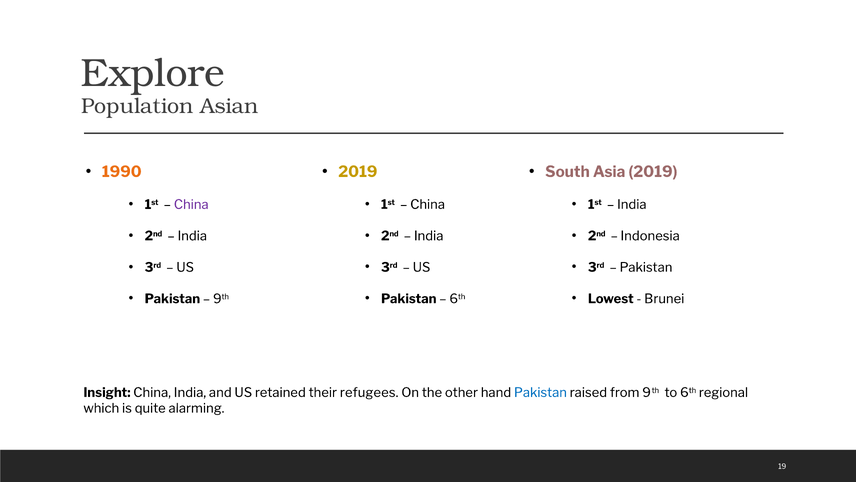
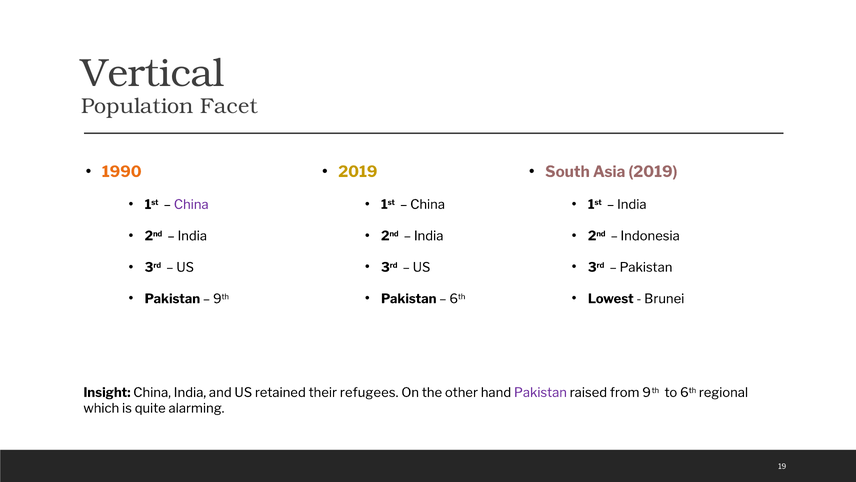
Explore: Explore -> Vertical
Asian: Asian -> Facet
Pakistan at (540, 392) colour: blue -> purple
